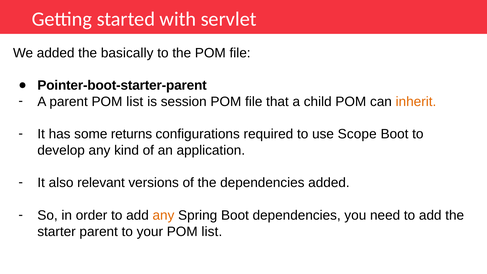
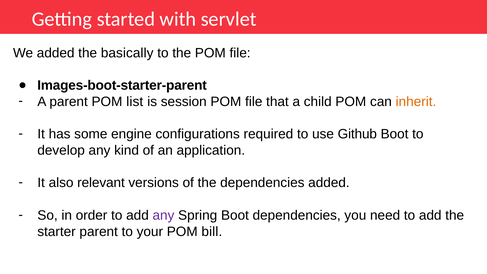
Pointer-boot-starter-parent: Pointer-boot-starter-parent -> Images-boot-starter-parent
returns: returns -> engine
Scope: Scope -> Github
any at (163, 215) colour: orange -> purple
your POM list: list -> bill
